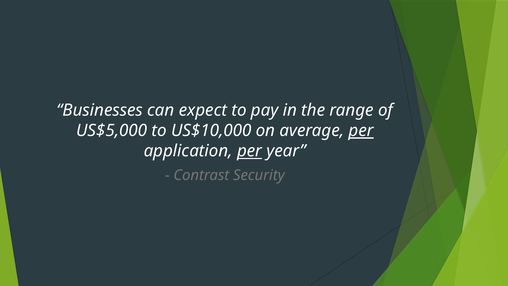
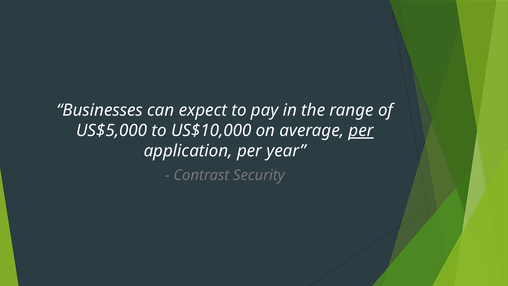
per at (250, 151) underline: present -> none
